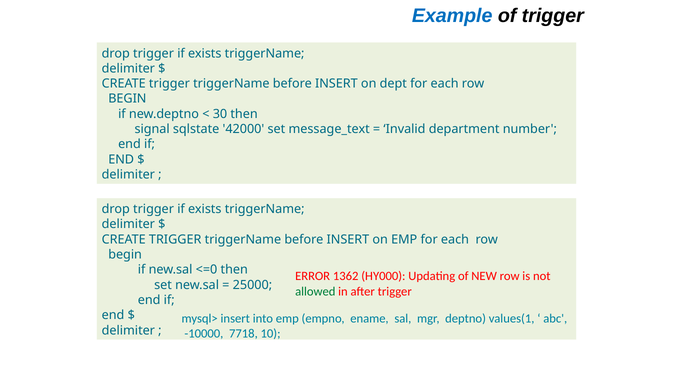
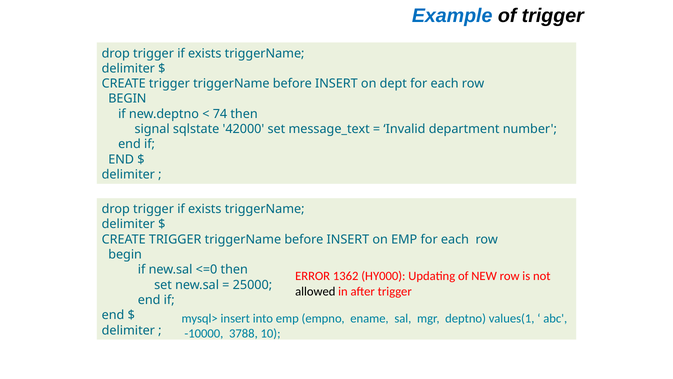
30: 30 -> 74
allowed colour: green -> black
7718: 7718 -> 3788
